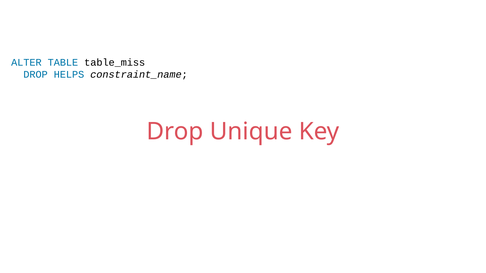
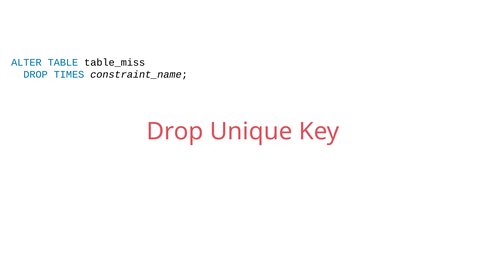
HELPS: HELPS -> TIMES
